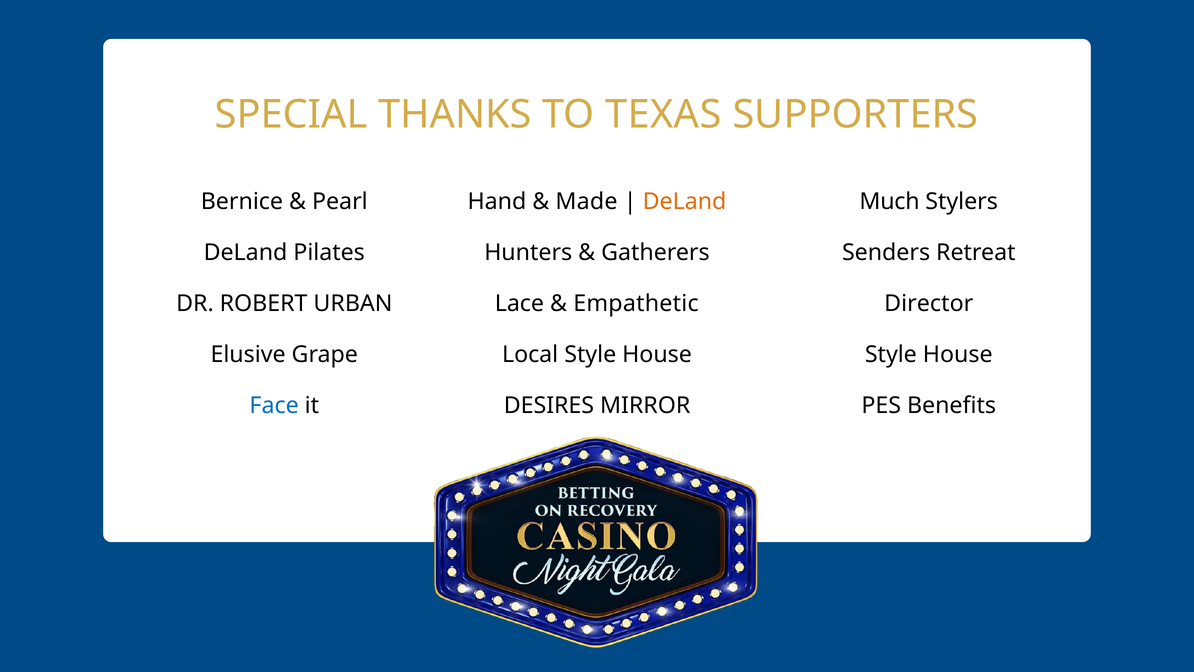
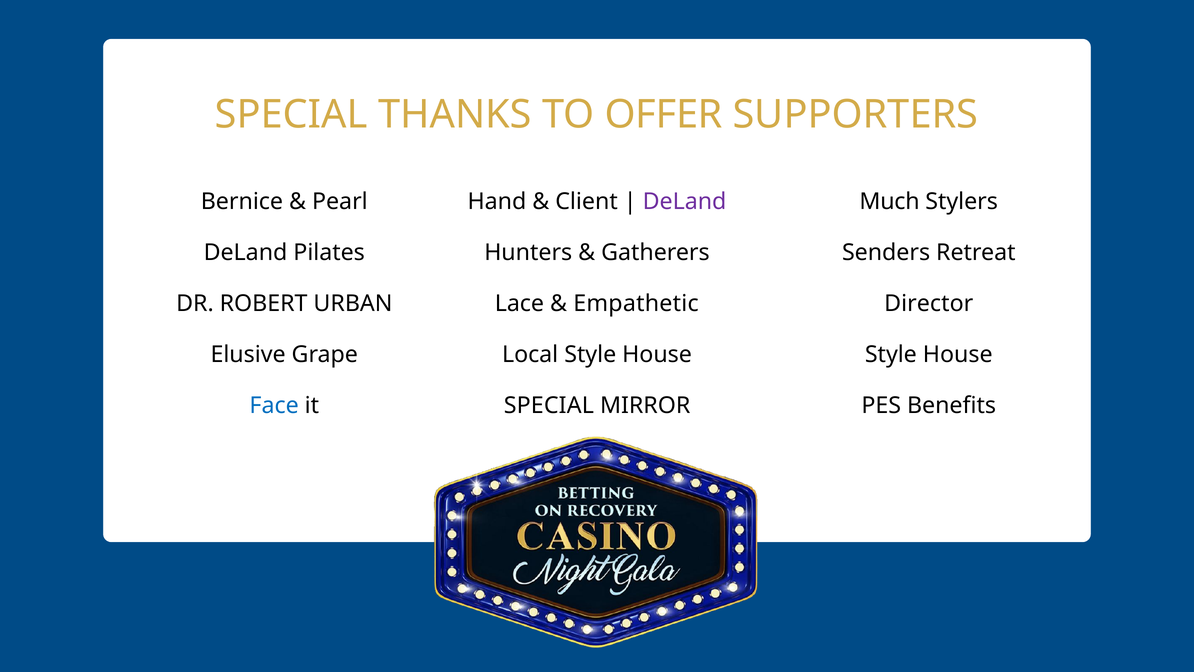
TEXAS: TEXAS -> OFFER
Made: Made -> Client
DeLand at (685, 201) colour: orange -> purple
DESIRES at (549, 406): DESIRES -> SPECIAL
